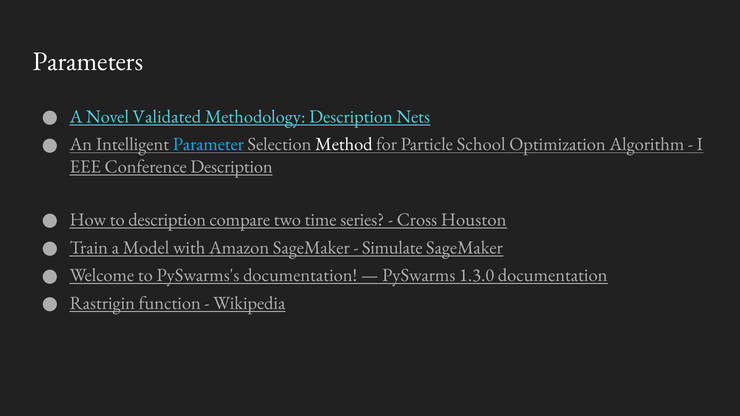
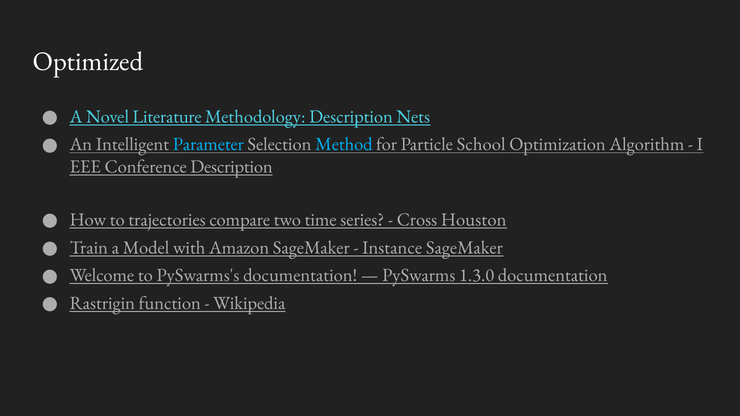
Parameters: Parameters -> Optimized
Validated: Validated -> Literature
Method colour: white -> light blue
to description: description -> trajectories
Simulate: Simulate -> Instance
